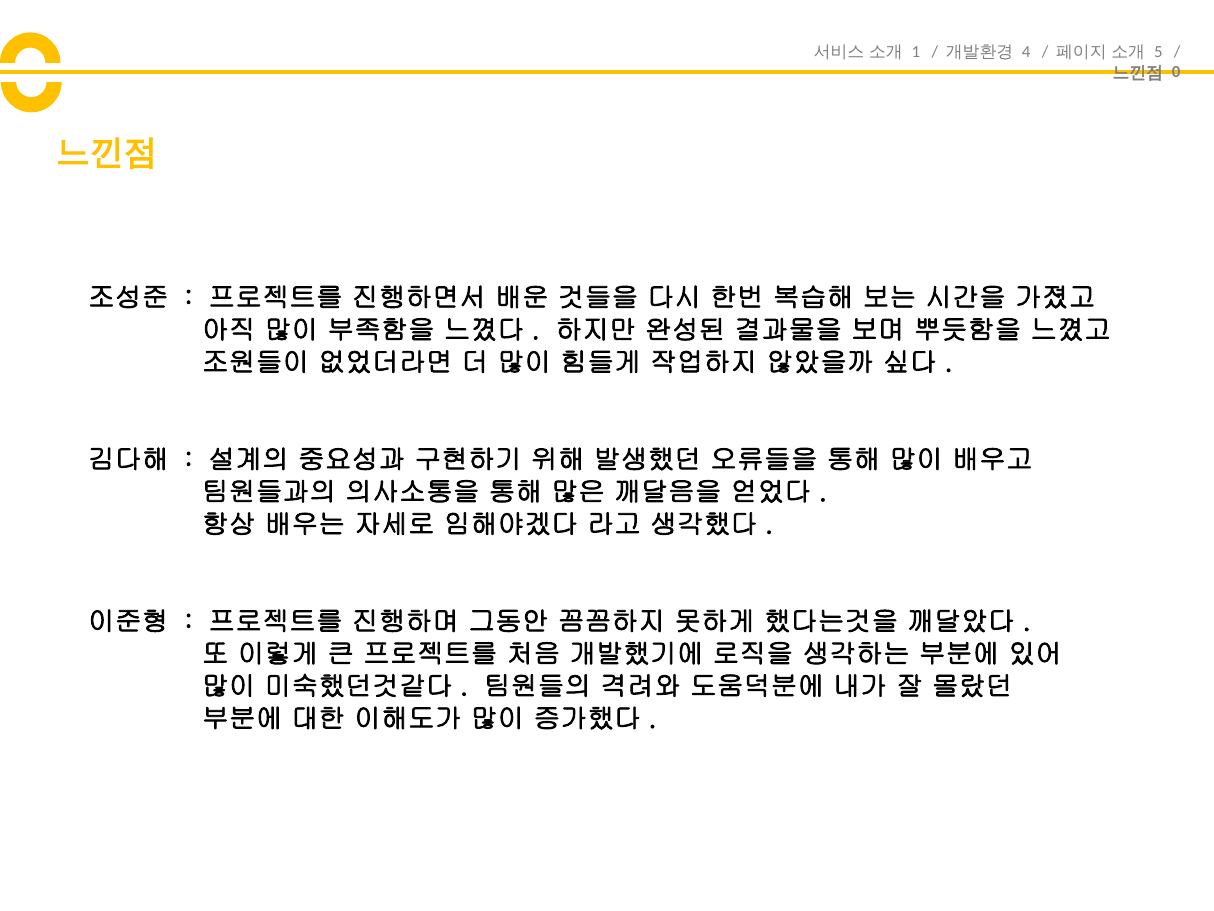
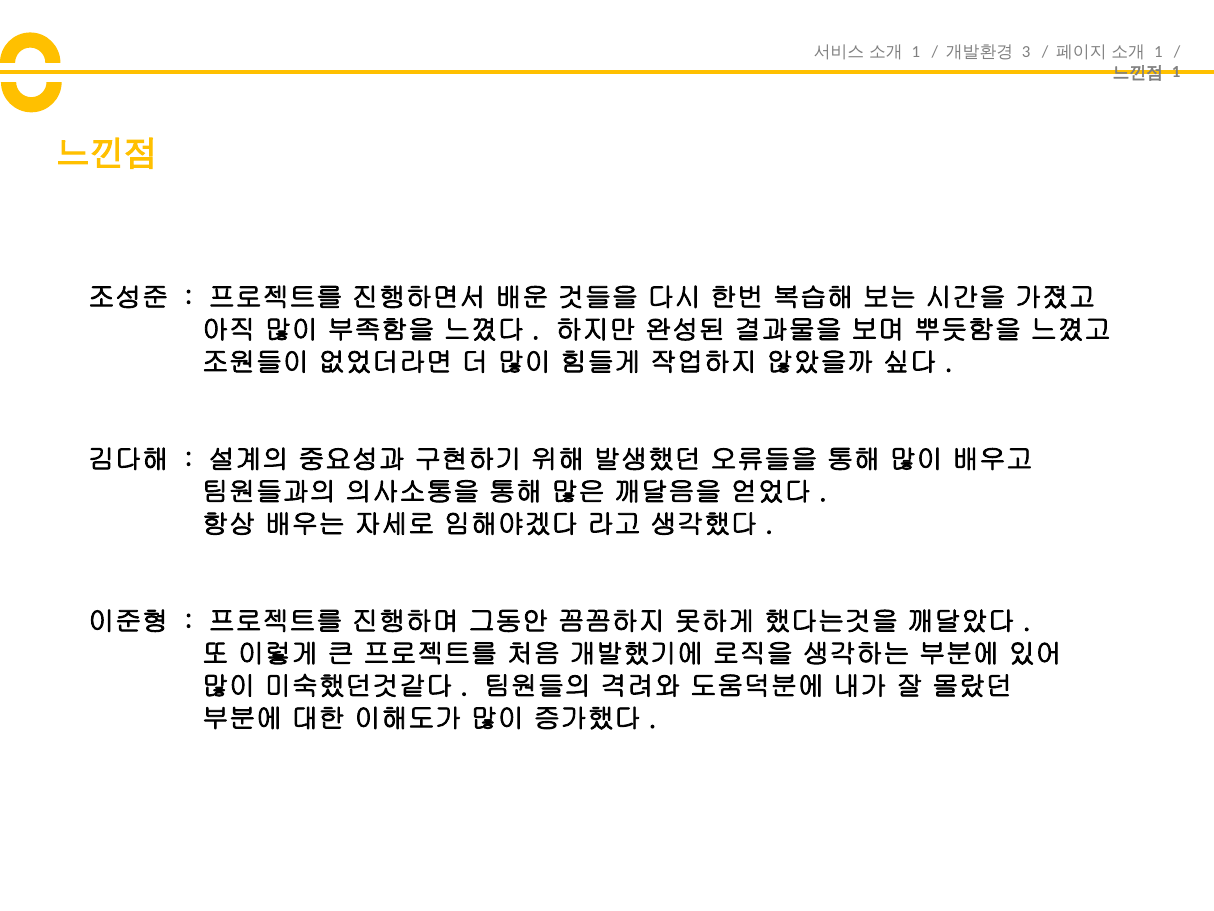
4: 4 -> 3
5 at (1158, 52): 5 -> 1
0 at (1176, 72): 0 -> 1
